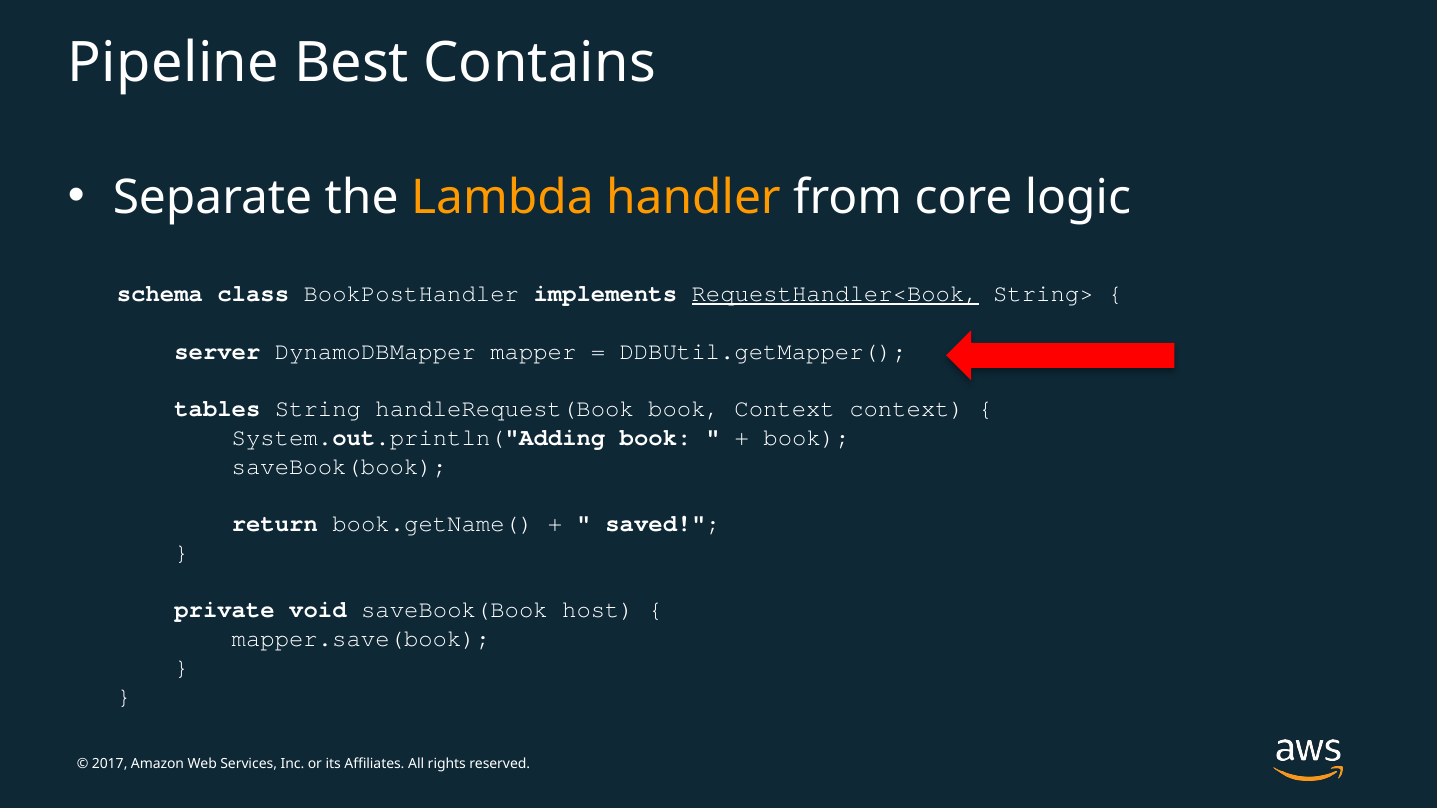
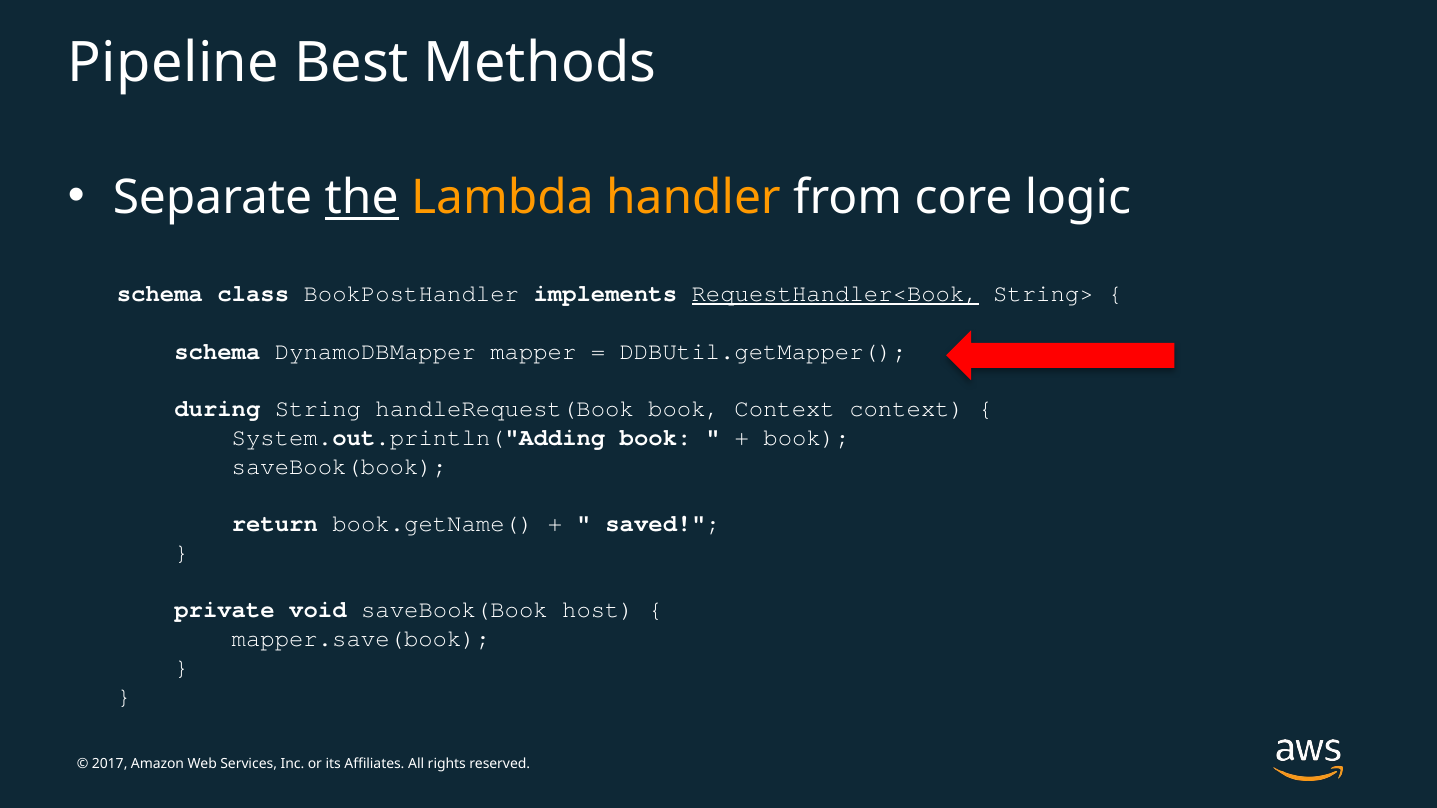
Contains: Contains -> Methods
the underline: none -> present
server at (217, 352): server -> schema
tables: tables -> during
